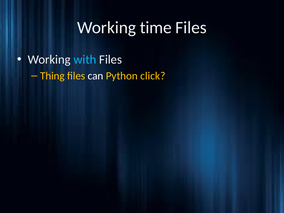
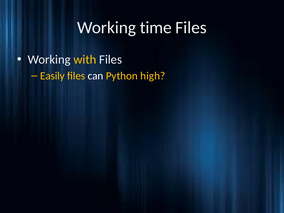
with colour: light blue -> yellow
Thing: Thing -> Easily
click: click -> high
